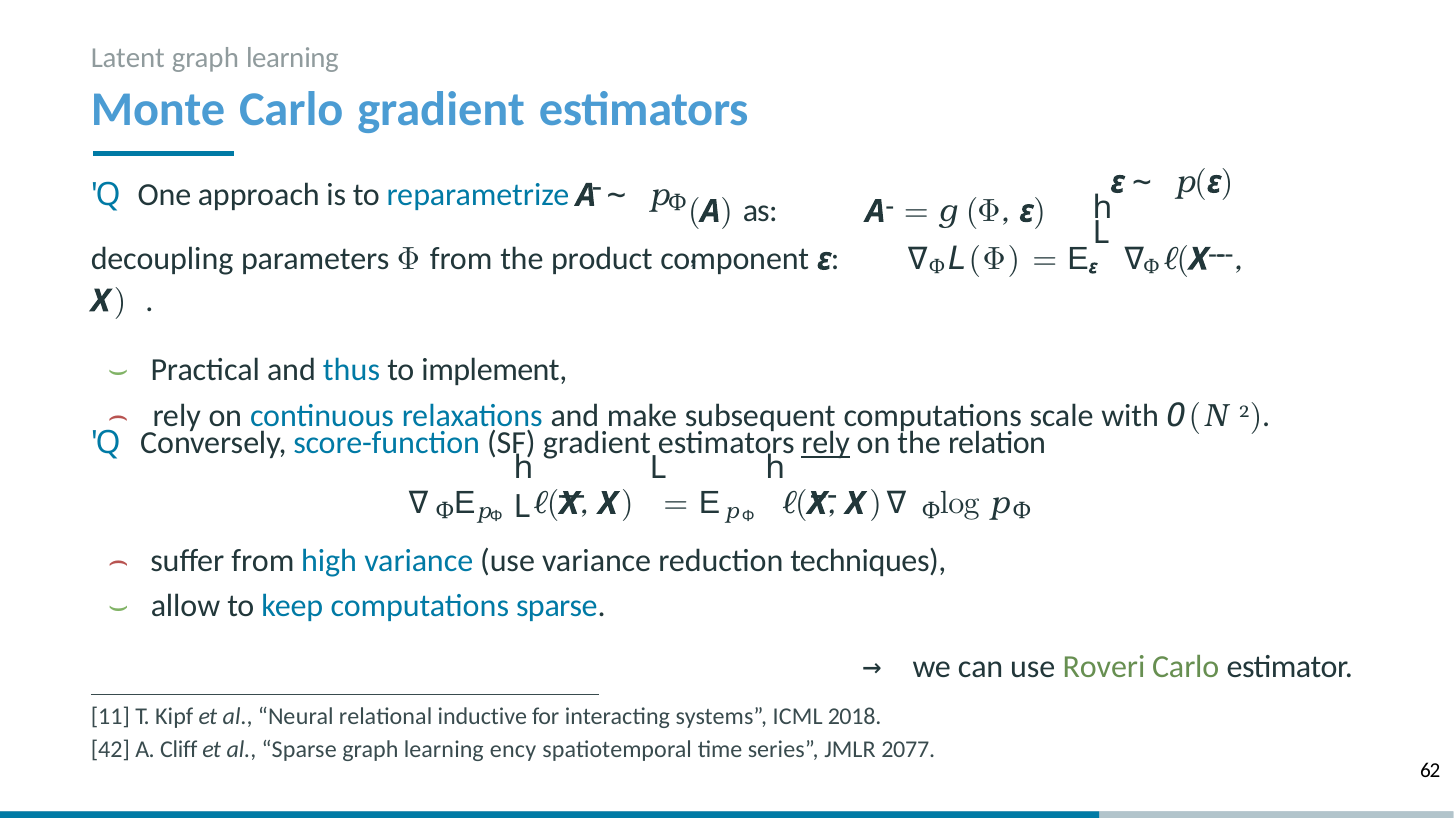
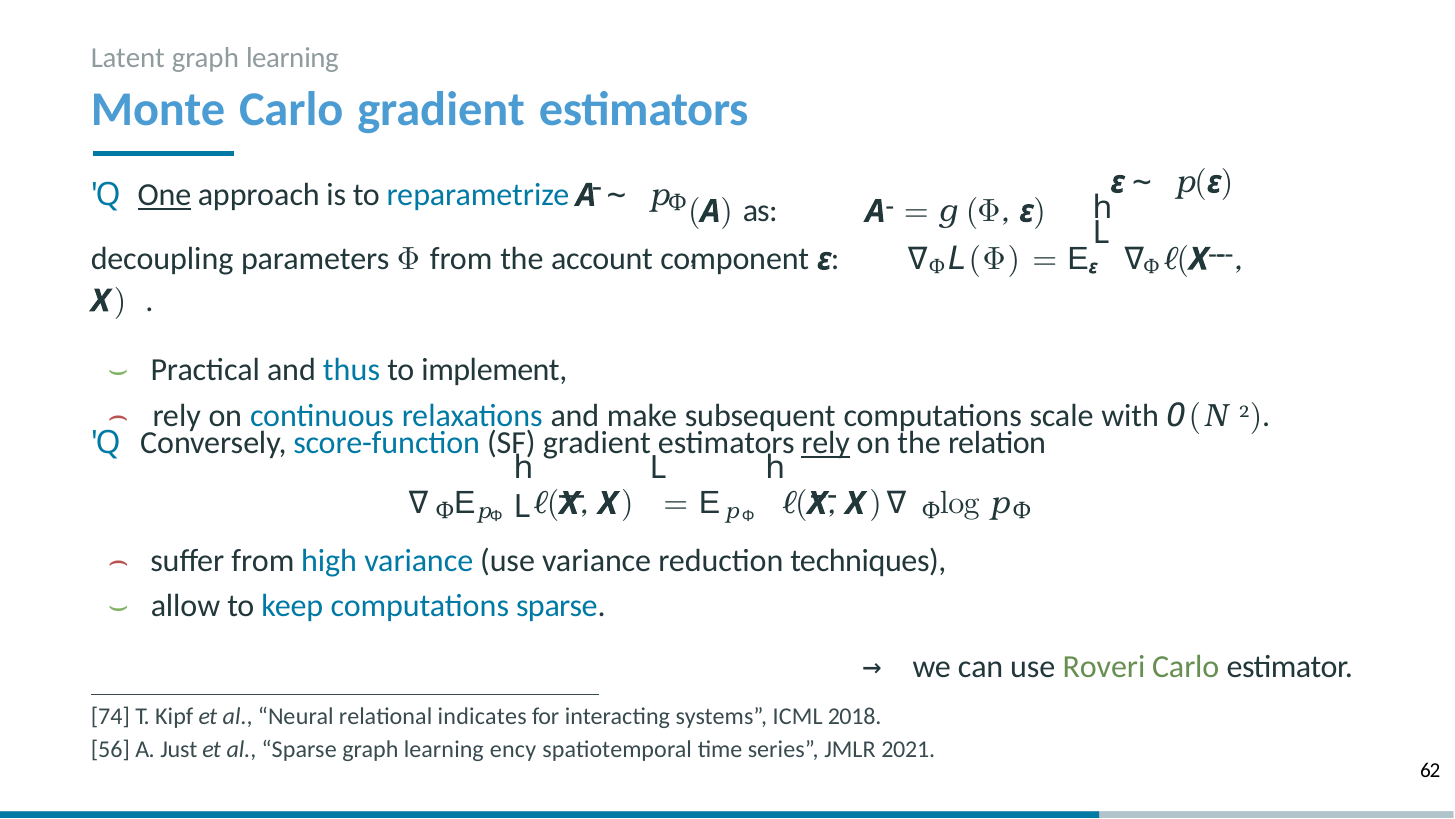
One underline: none -> present
product: product -> account
11: 11 -> 74
inductive: inductive -> indicates
42: 42 -> 56
Cliff: Cliff -> Just
2077: 2077 -> 2021
